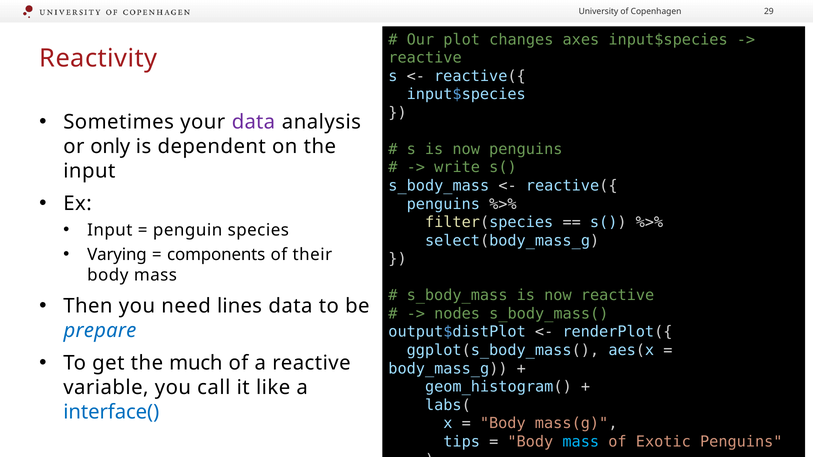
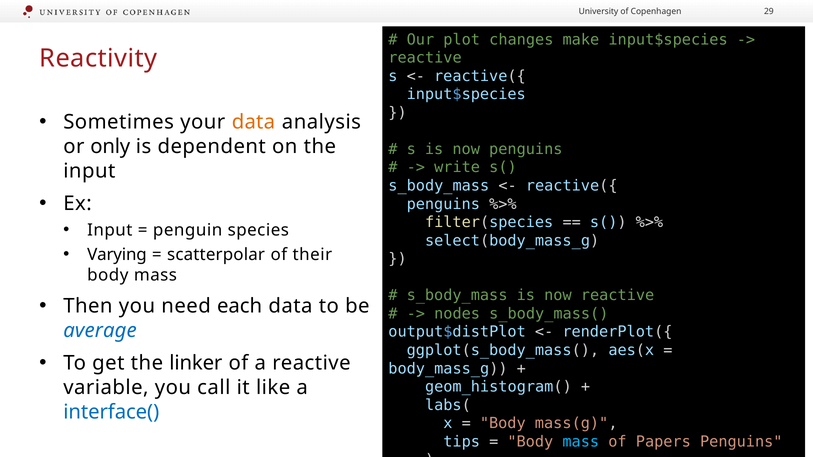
axes: axes -> make
data at (253, 122) colour: purple -> orange
components: components -> scatterpolar
lines: lines -> each
prepare: prepare -> average
much: much -> linker
Exotic: Exotic -> Papers
